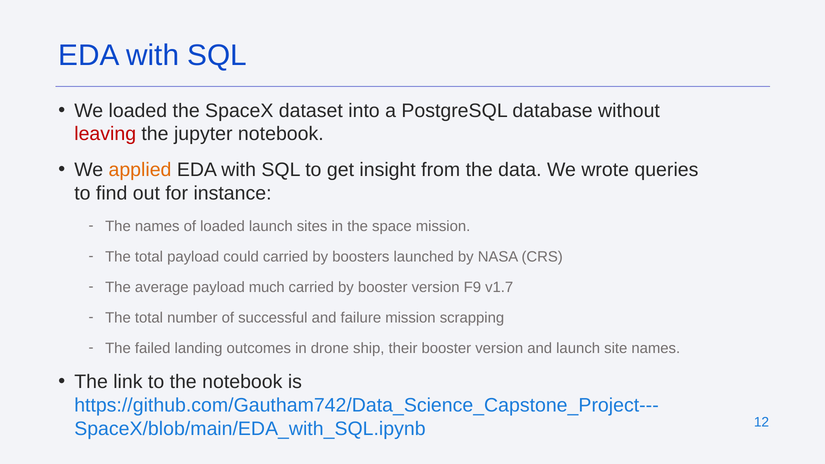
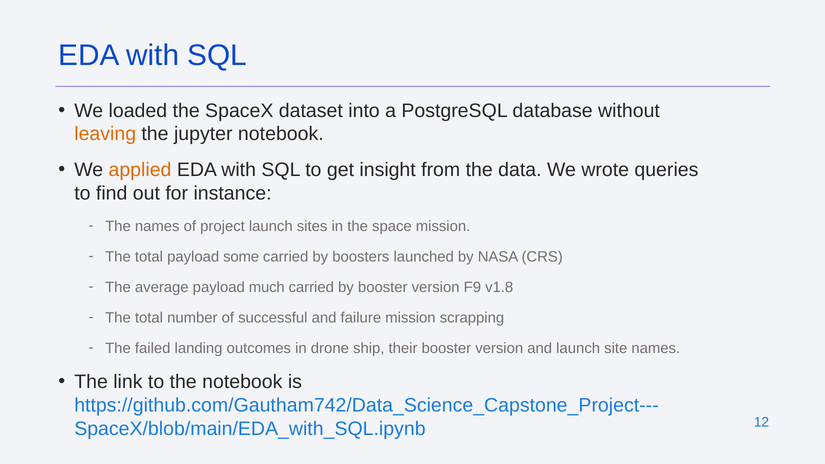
leaving colour: red -> orange
of loaded: loaded -> project
could: could -> some
v1.7: v1.7 -> v1.8
